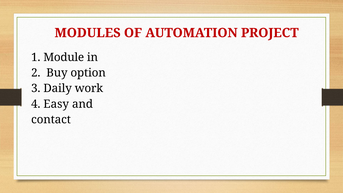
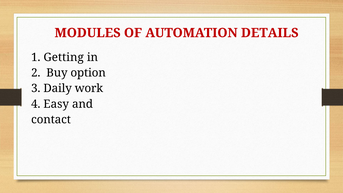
PROJECT: PROJECT -> DETAILS
Module: Module -> Getting
